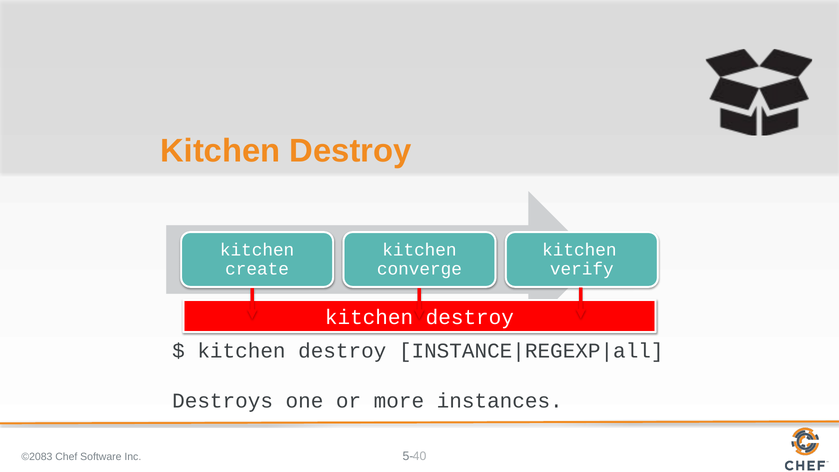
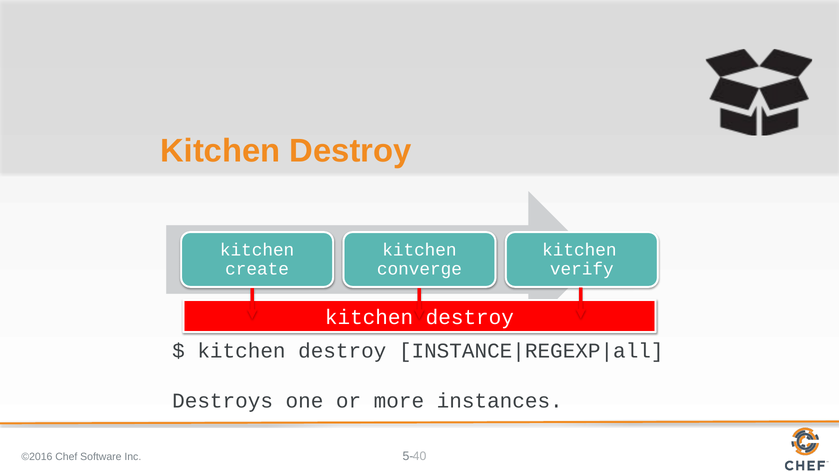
©2083: ©2083 -> ©2016
